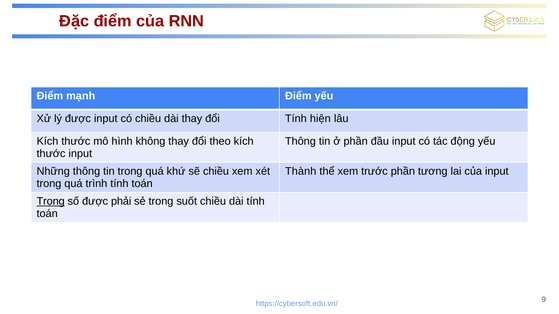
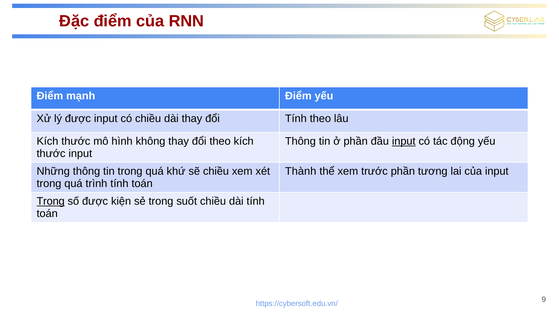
Tính hiện: hiện -> theo
input at (404, 141) underline: none -> present
phải: phải -> kiện
